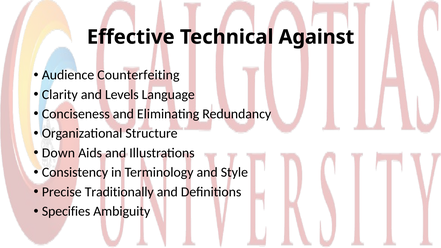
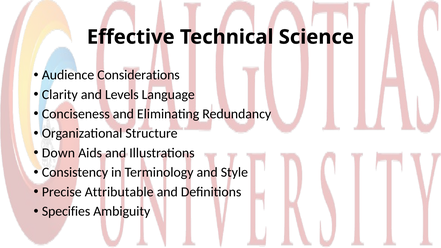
Against: Against -> Science
Counterfeiting: Counterfeiting -> Considerations
Traditionally: Traditionally -> Attributable
